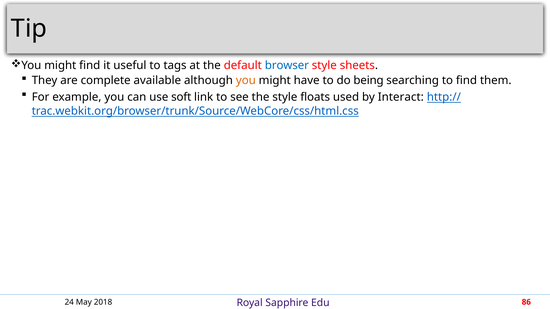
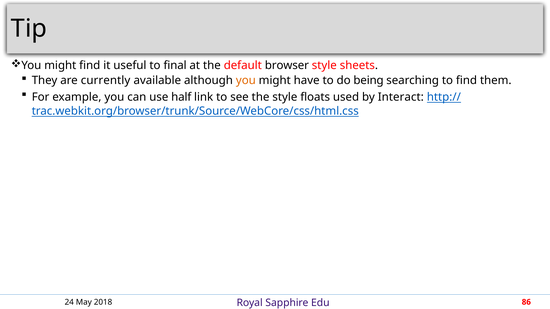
tags: tags -> final
browser colour: blue -> black
complete: complete -> currently
soft: soft -> half
